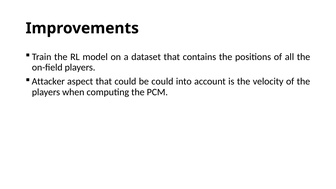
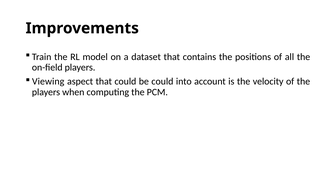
Attacker: Attacker -> Viewing
